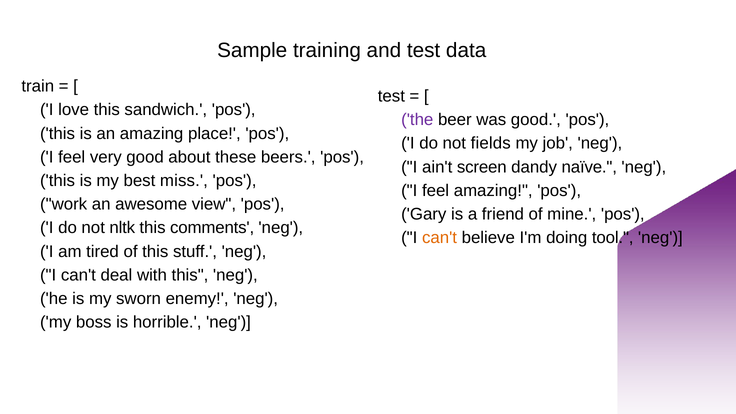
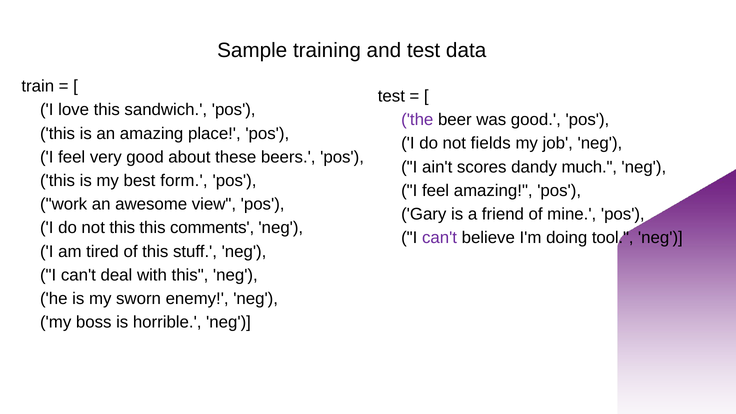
screen: screen -> scores
naïve: naïve -> much
miss: miss -> form
not nltk: nltk -> this
can't at (440, 238) colour: orange -> purple
